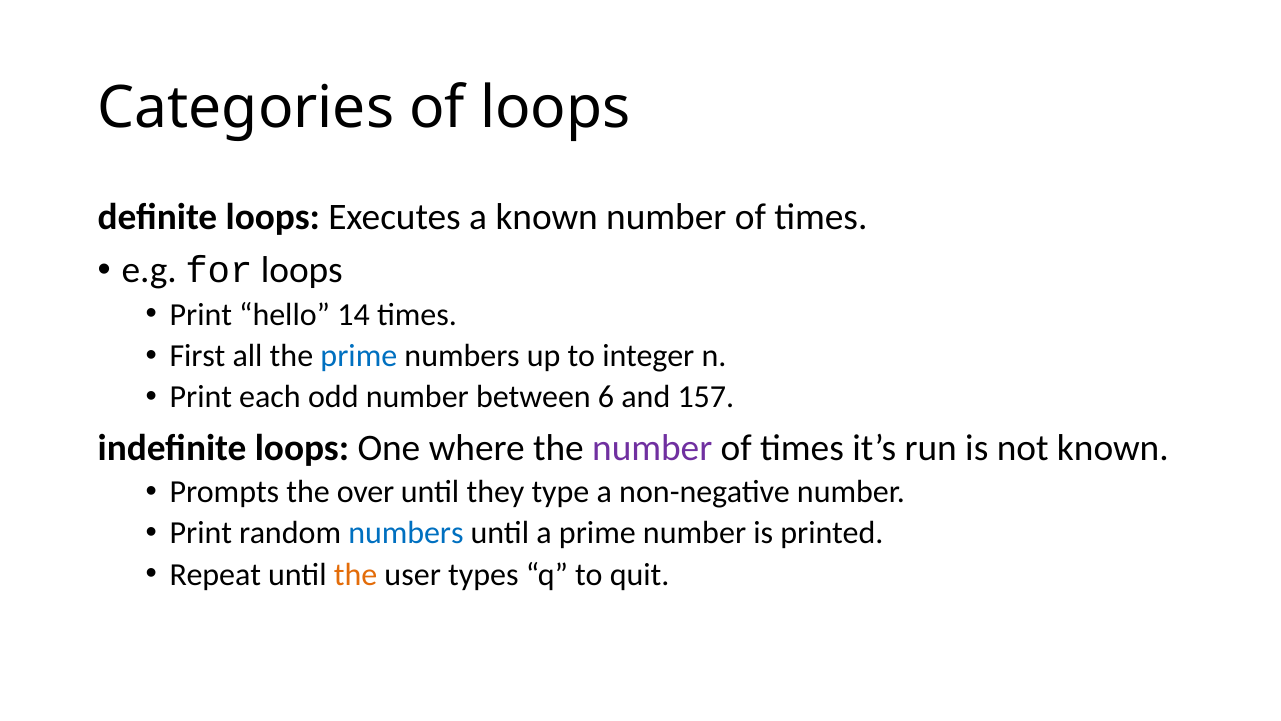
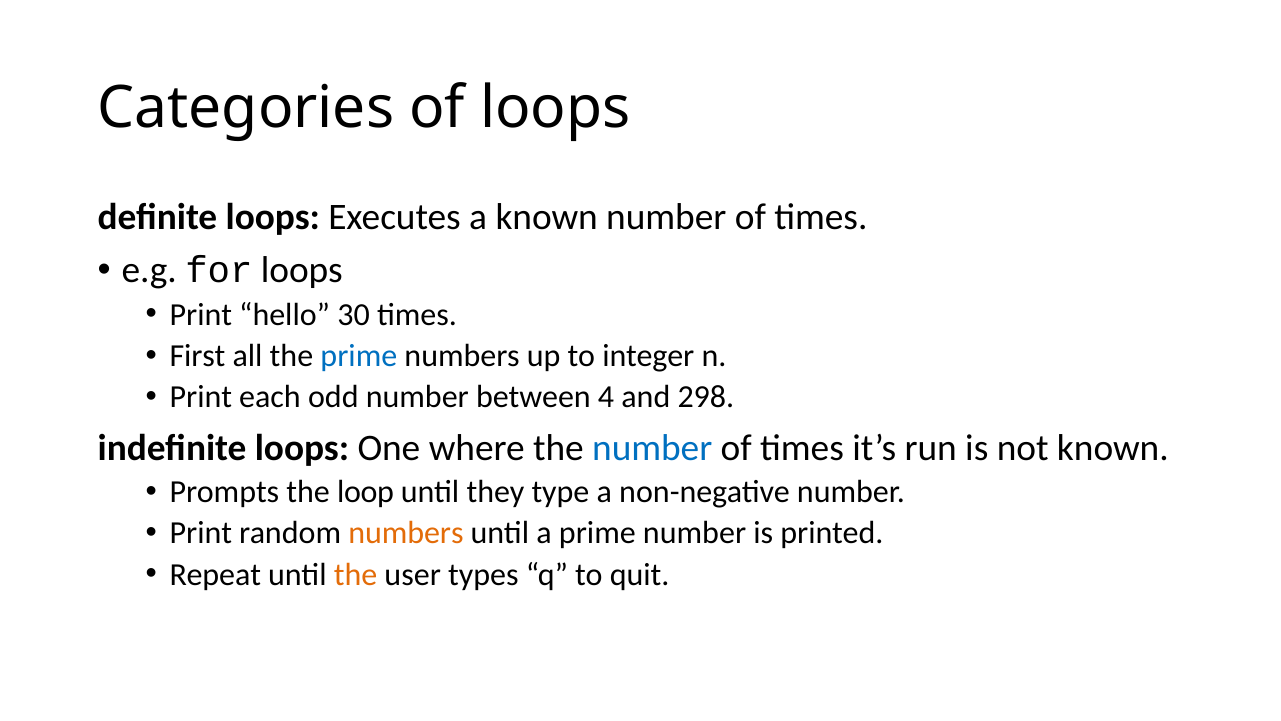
14: 14 -> 30
6: 6 -> 4
157: 157 -> 298
number at (652, 448) colour: purple -> blue
over: over -> loop
numbers at (406, 533) colour: blue -> orange
